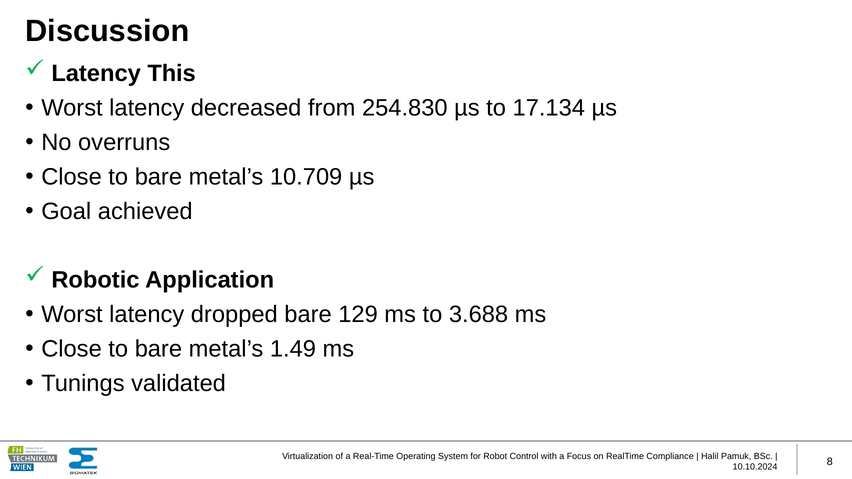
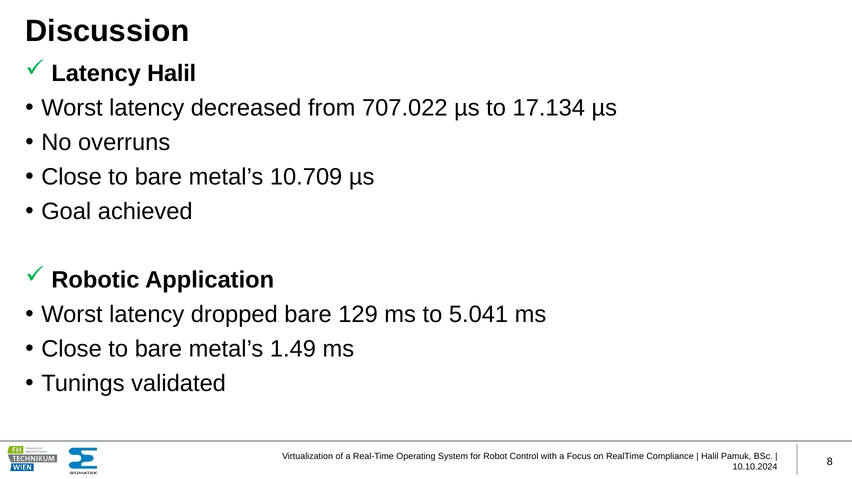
Latency This: This -> Halil
254.830: 254.830 -> 707.022
3.688: 3.688 -> 5.041
